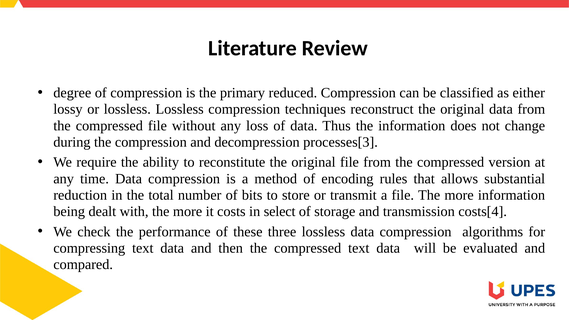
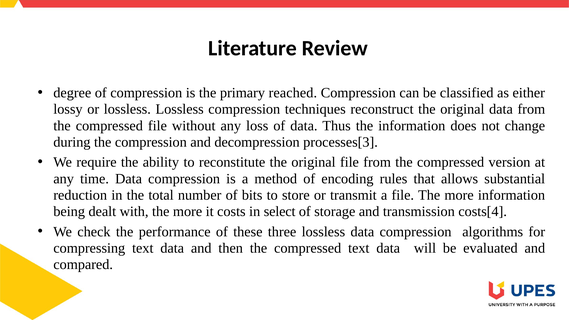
reduced: reduced -> reached
